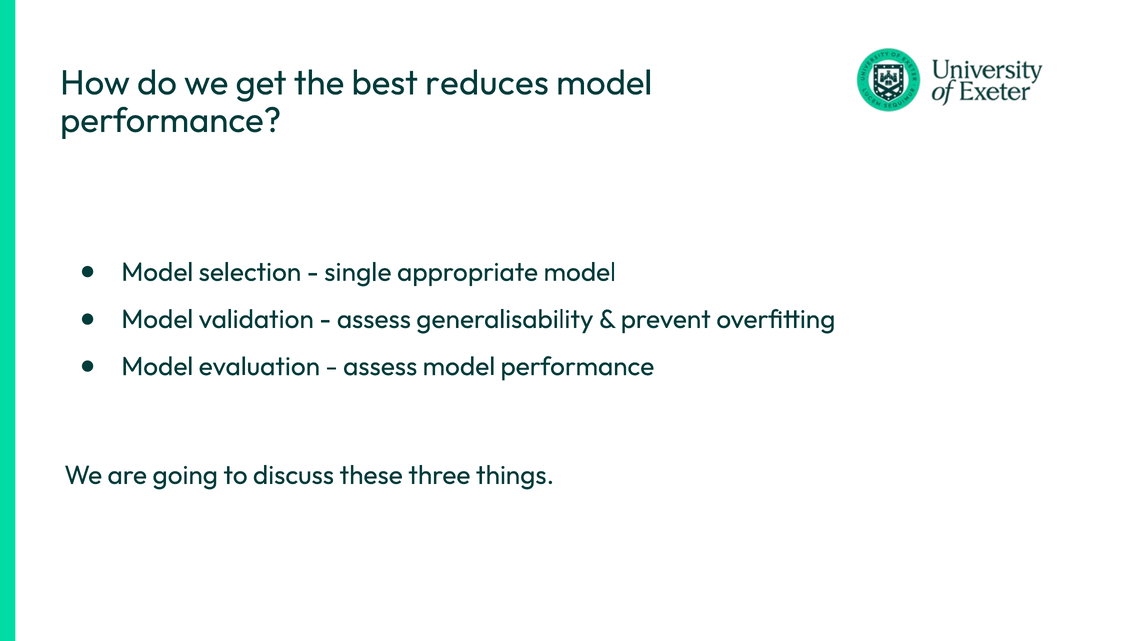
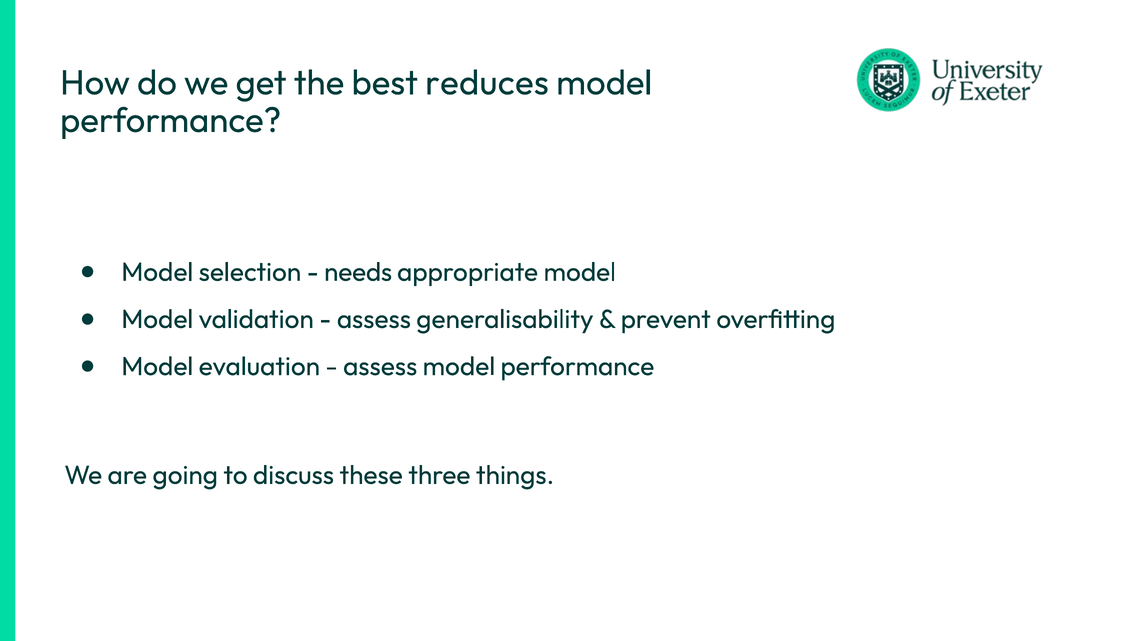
single: single -> needs
